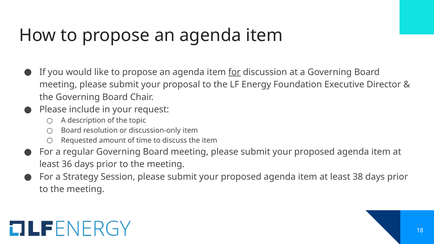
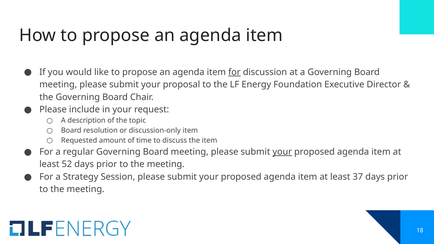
your at (282, 152) underline: none -> present
36: 36 -> 52
38: 38 -> 37
